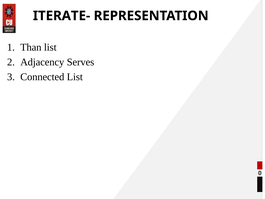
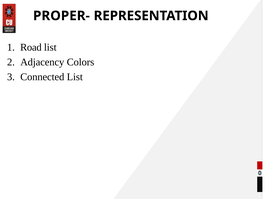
ITERATE-: ITERATE- -> PROPER-
Than: Than -> Road
Serves: Serves -> Colors
